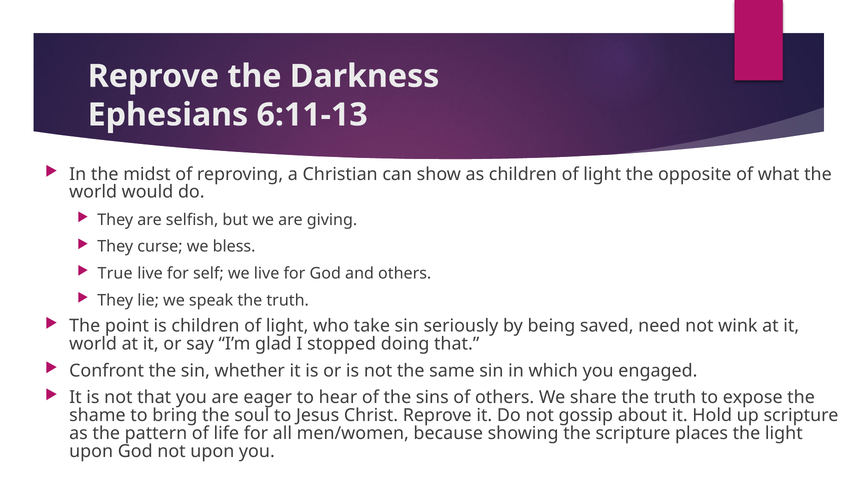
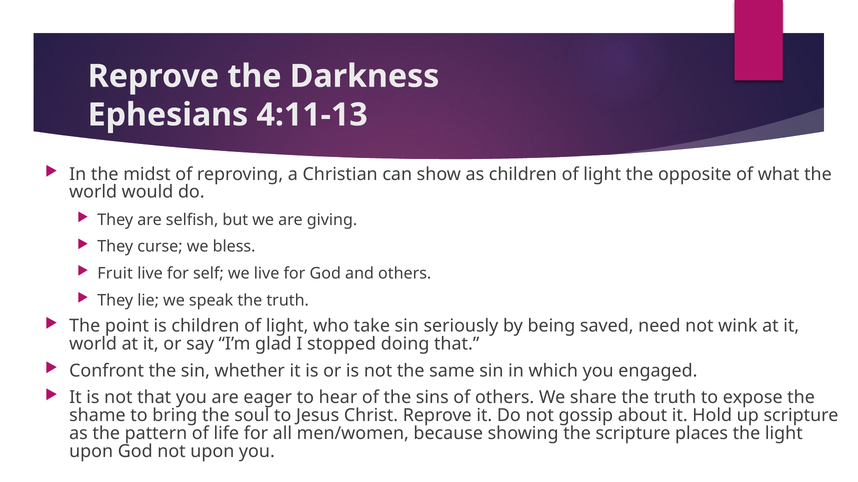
6:11-13: 6:11-13 -> 4:11-13
True: True -> Fruit
